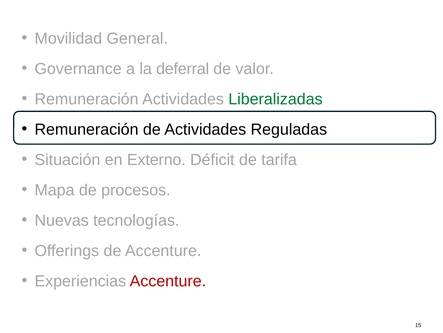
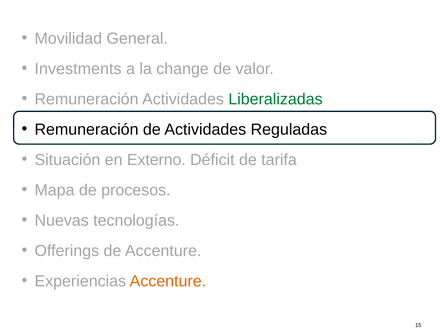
Governance: Governance -> Investments
deferral: deferral -> change
Accenture at (168, 280) colour: red -> orange
